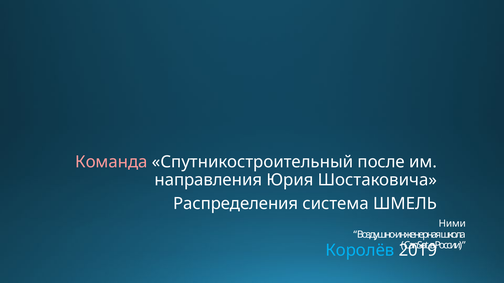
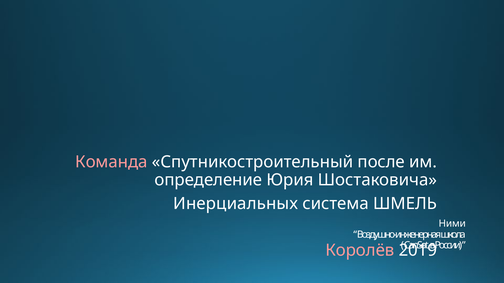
направления: направления -> определение
Распределения: Распределения -> Инерциальных
Королёв colour: light blue -> pink
